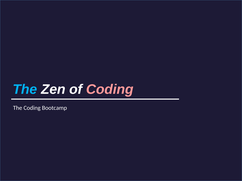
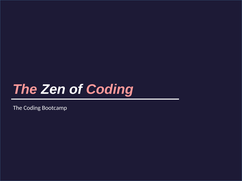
The at (25, 90) colour: light blue -> pink
